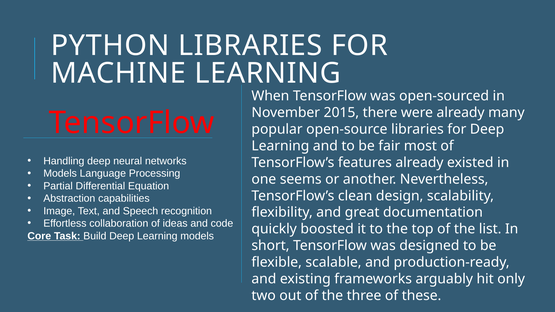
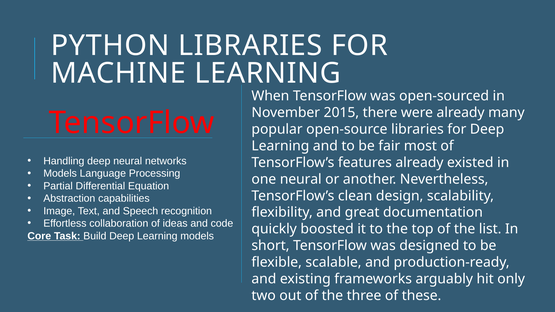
one seems: seems -> neural
